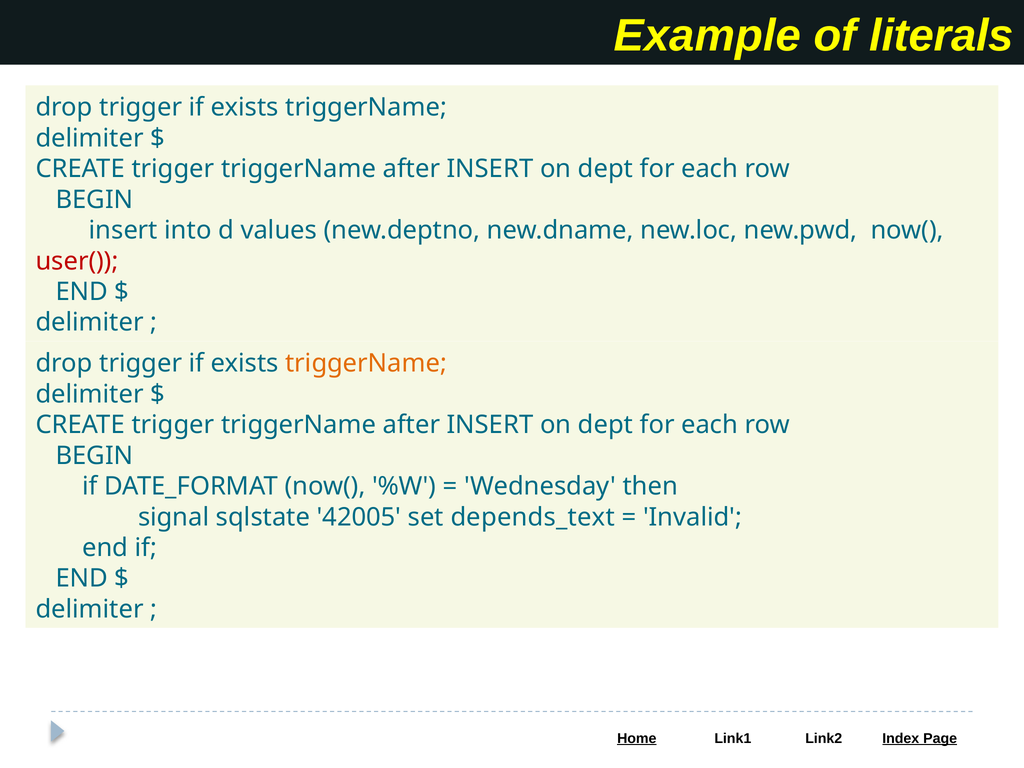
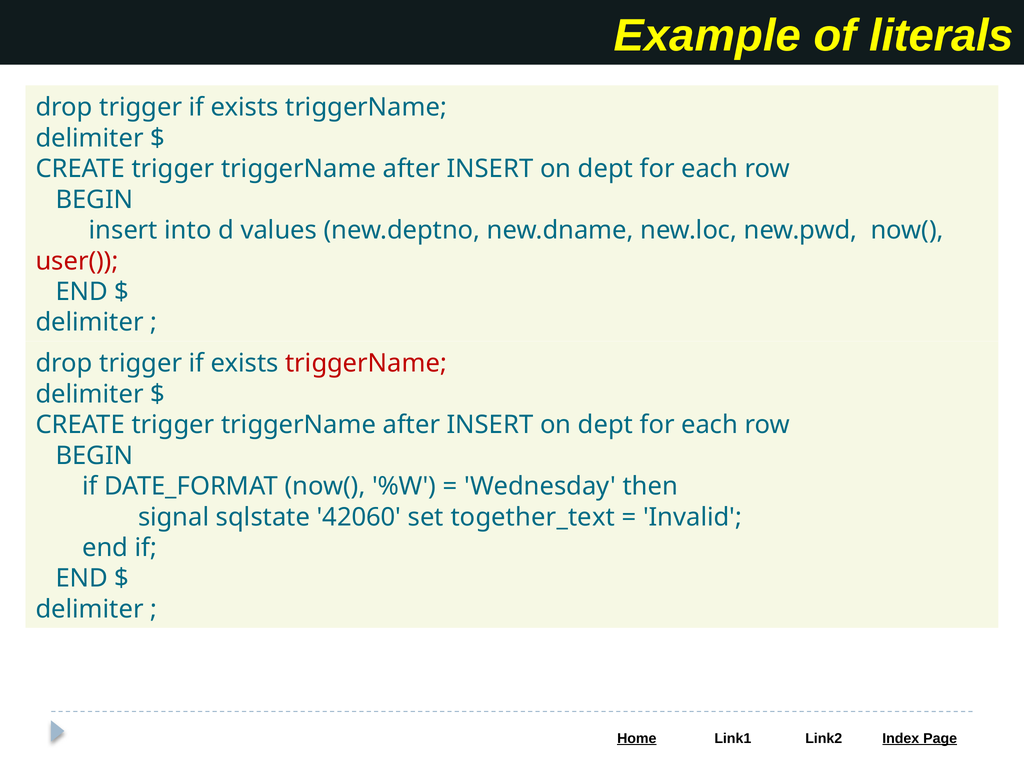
triggerName at (366, 363) colour: orange -> red
42005: 42005 -> 42060
depends_text: depends_text -> together_text
